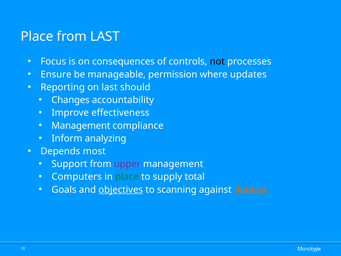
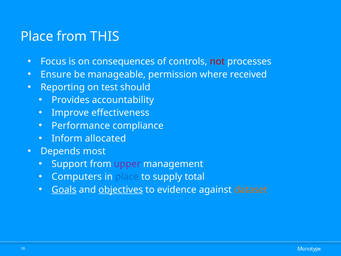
from LAST: LAST -> THIS
not colour: black -> red
updates: updates -> received
on last: last -> test
Changes: Changes -> Provides
Management at (81, 125): Management -> Performance
analyzing: analyzing -> allocated
place at (127, 177) colour: green -> blue
Goals underline: none -> present
scanning: scanning -> evidence
